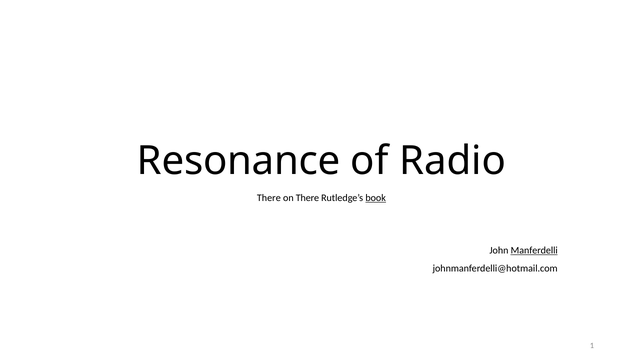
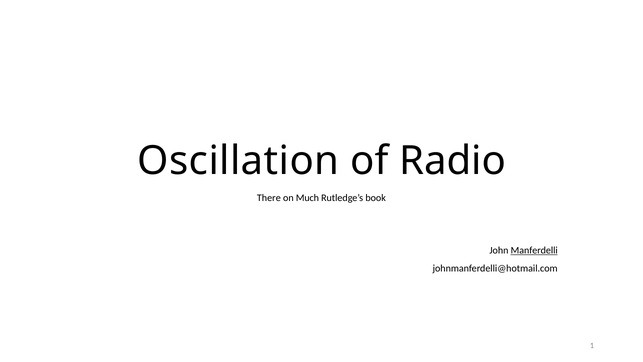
Resonance: Resonance -> Oscillation
on There: There -> Much
book underline: present -> none
